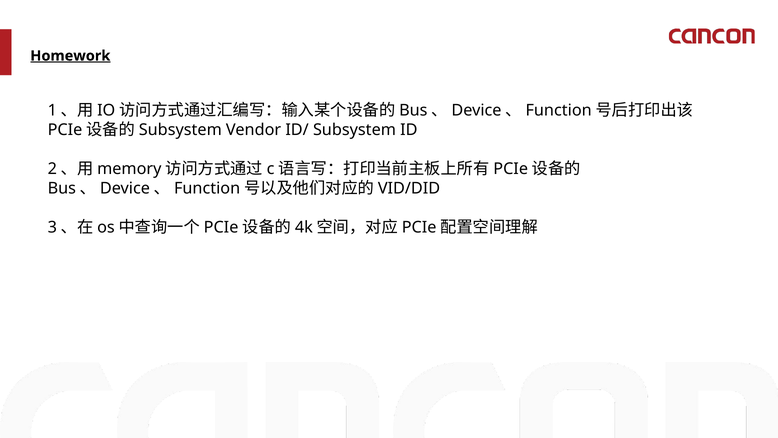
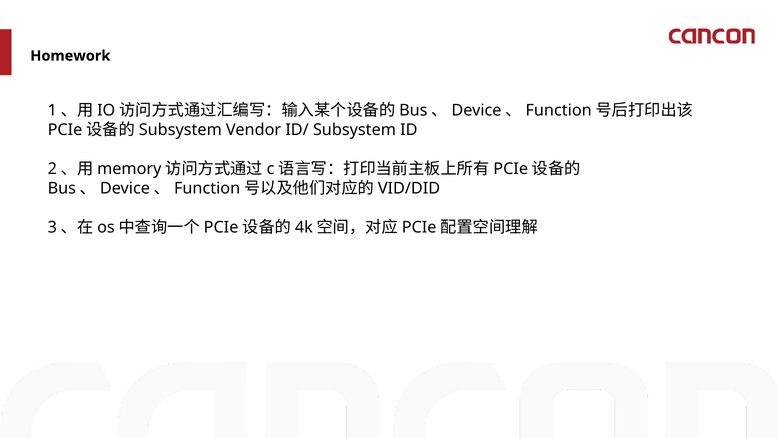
Homework underline: present -> none
